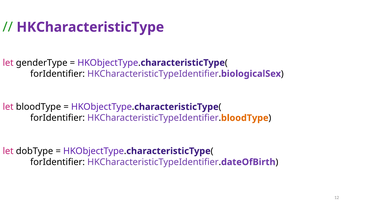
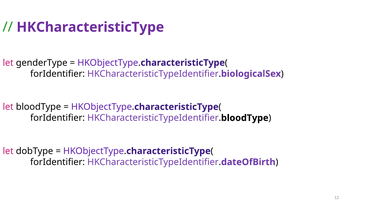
bloodType at (245, 118) colour: orange -> black
